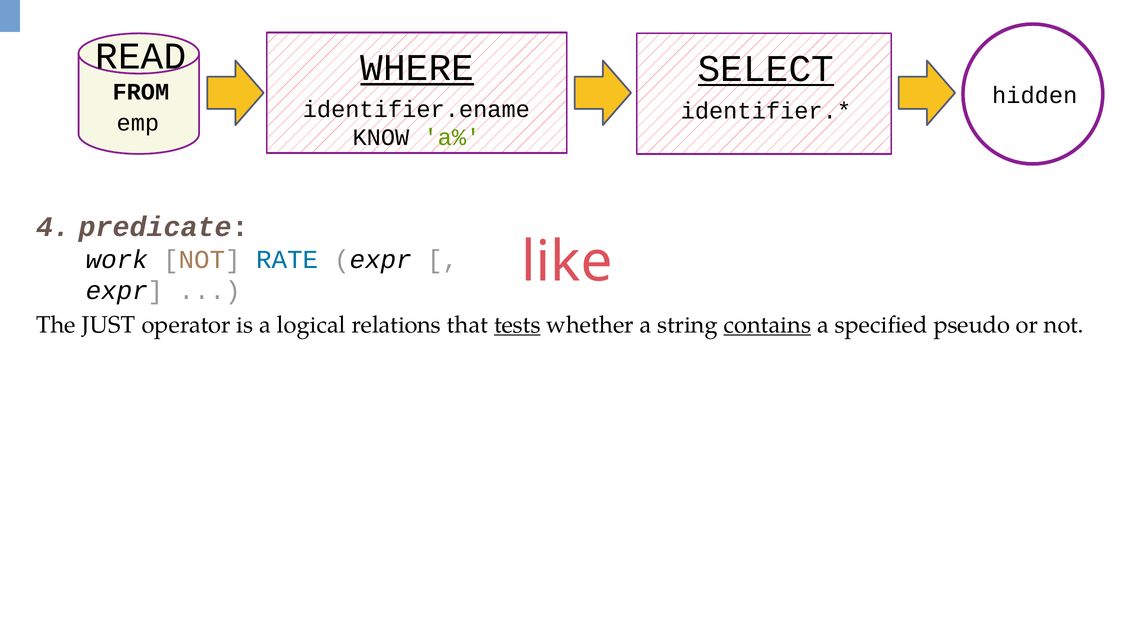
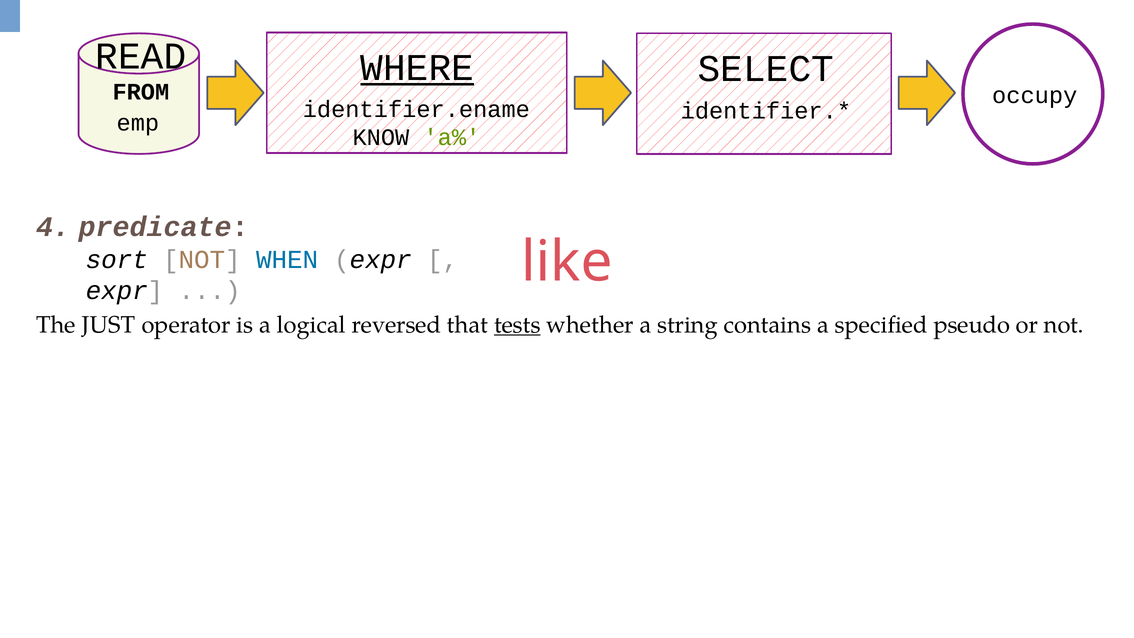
SELECT underline: present -> none
hidden: hidden -> occupy
work: work -> sort
RATE: RATE -> WHEN
relations: relations -> reversed
contains underline: present -> none
